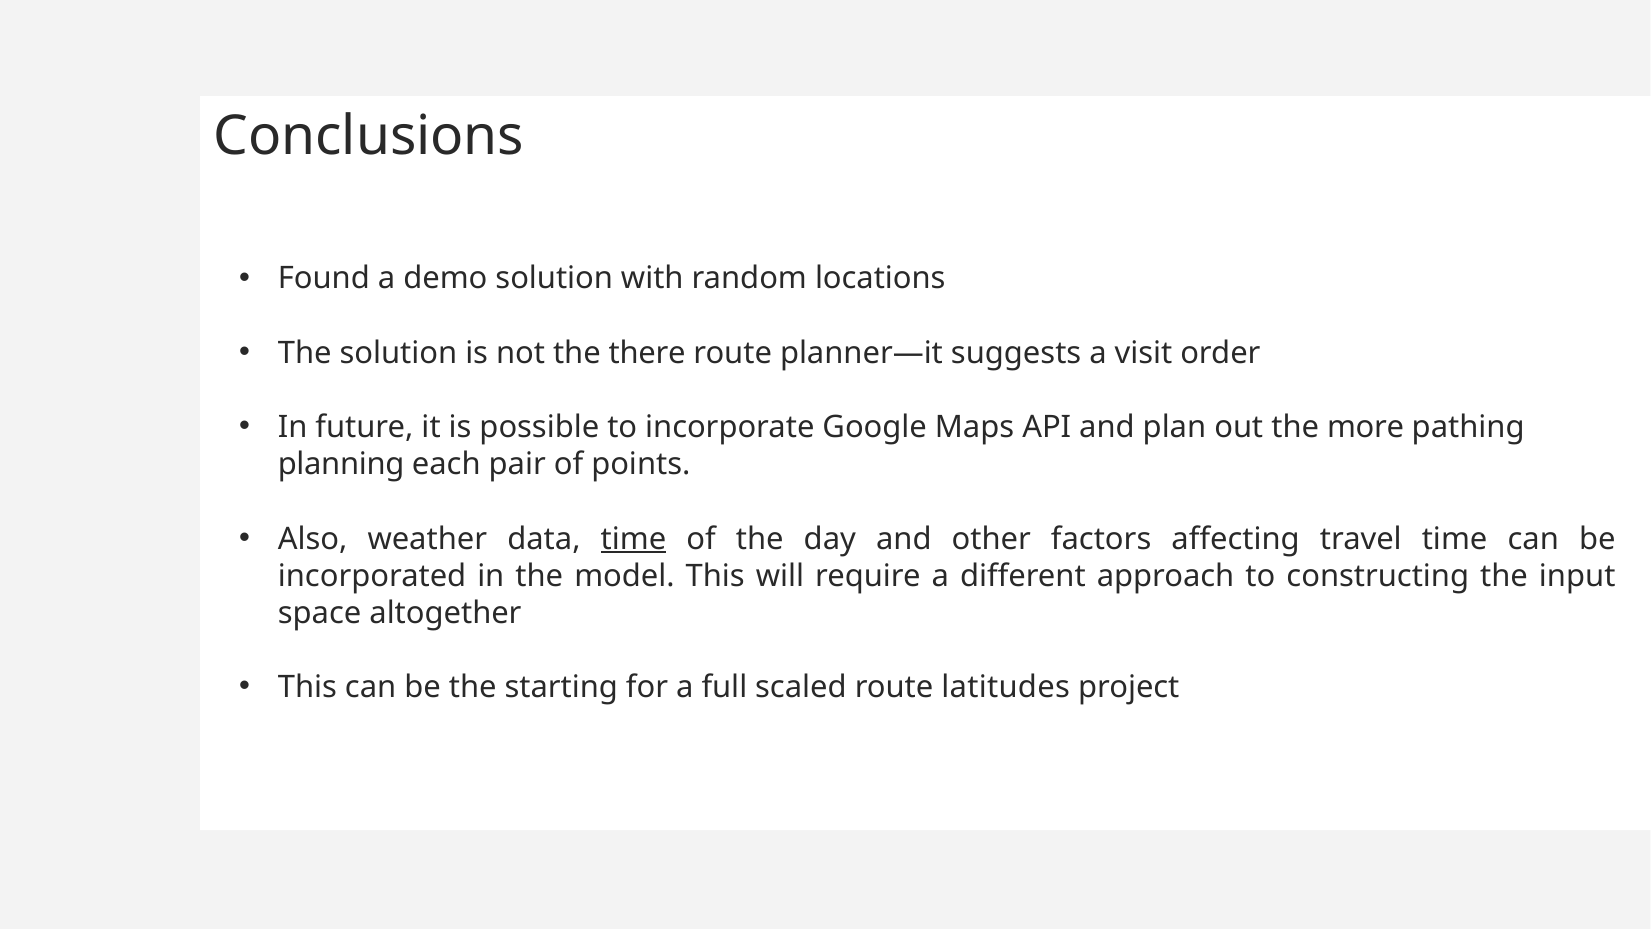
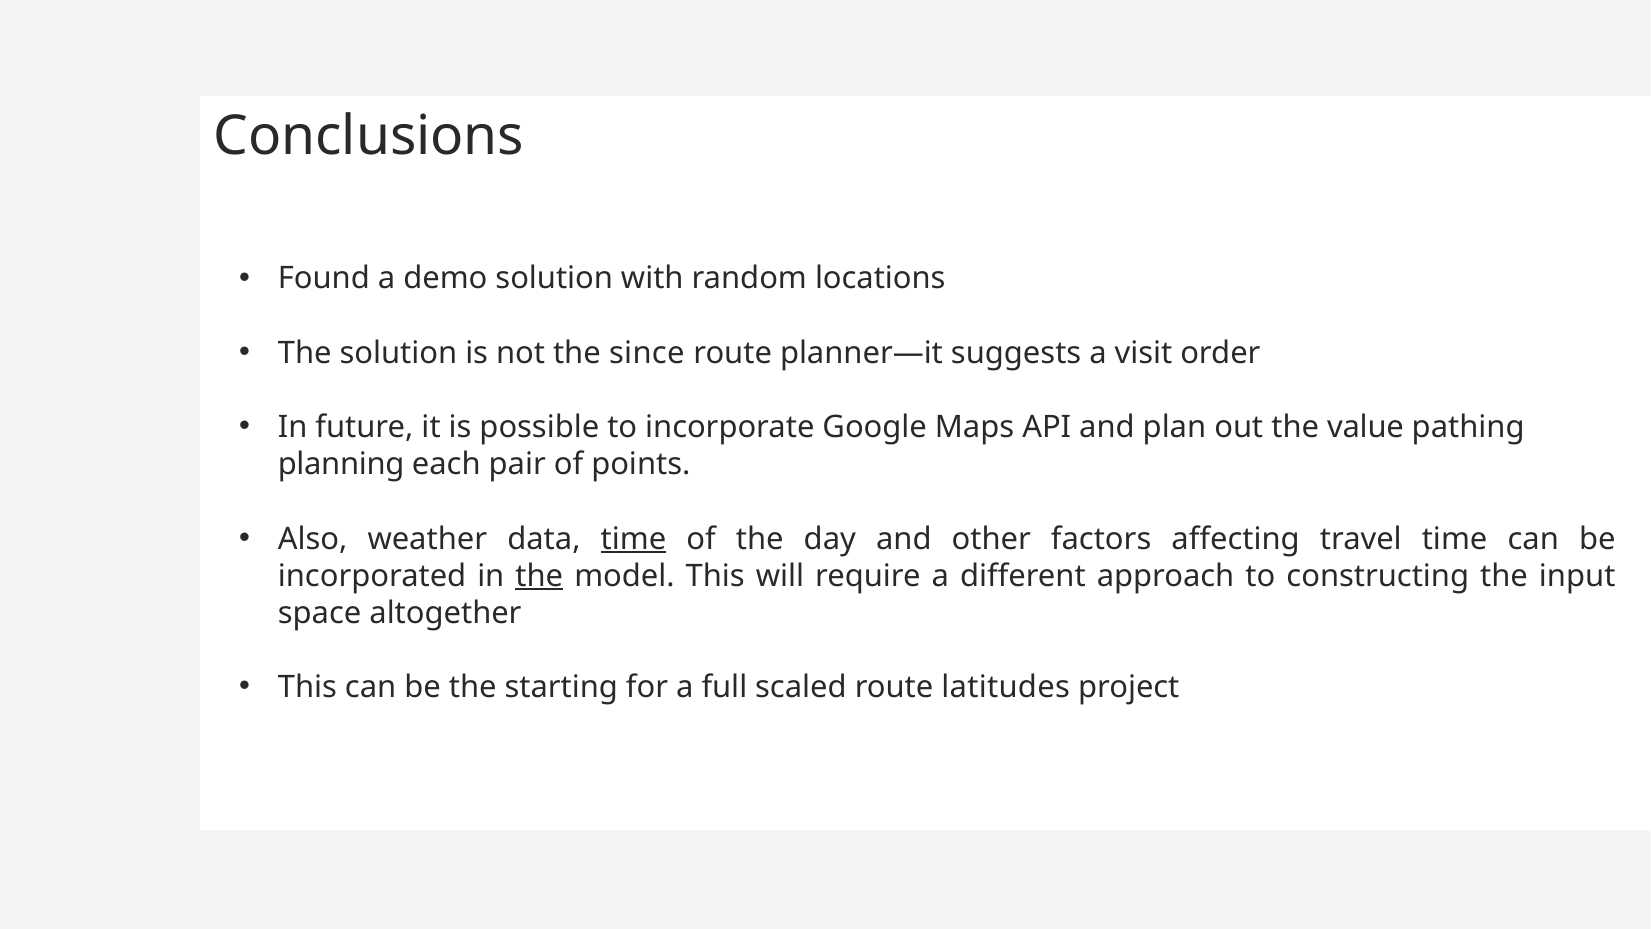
there: there -> since
more: more -> value
the at (539, 576) underline: none -> present
